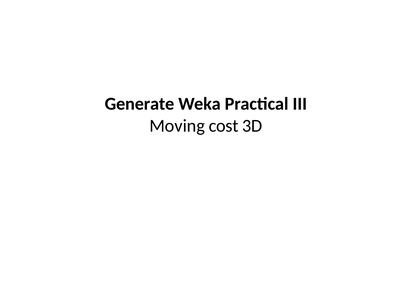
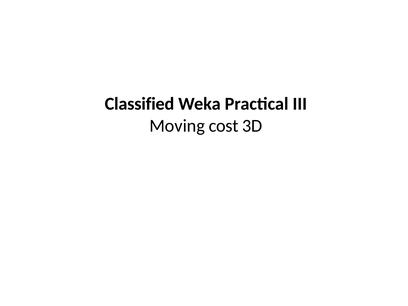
Generate: Generate -> Classified
